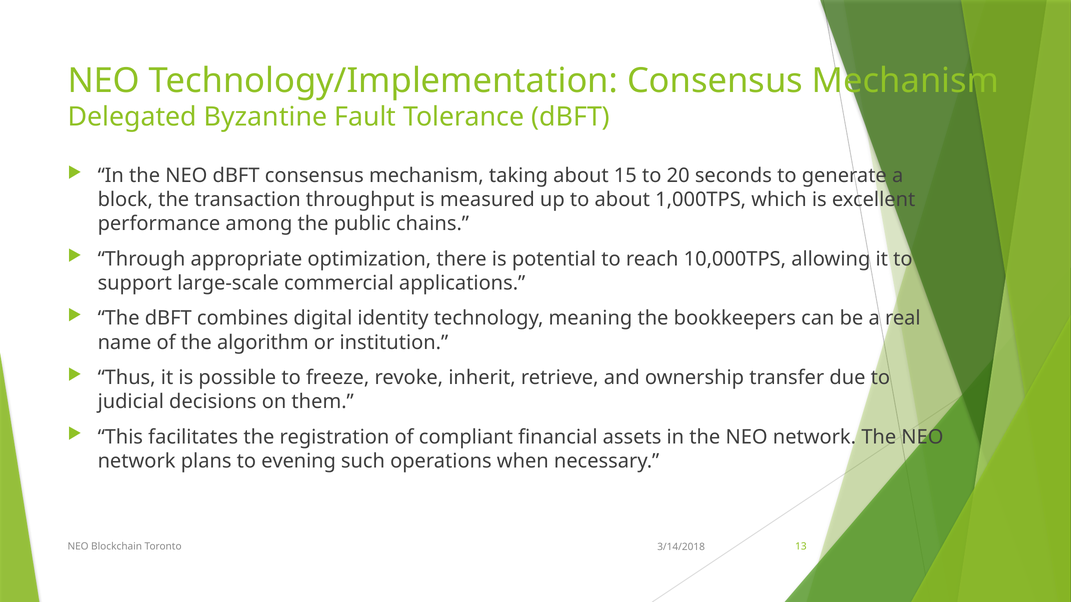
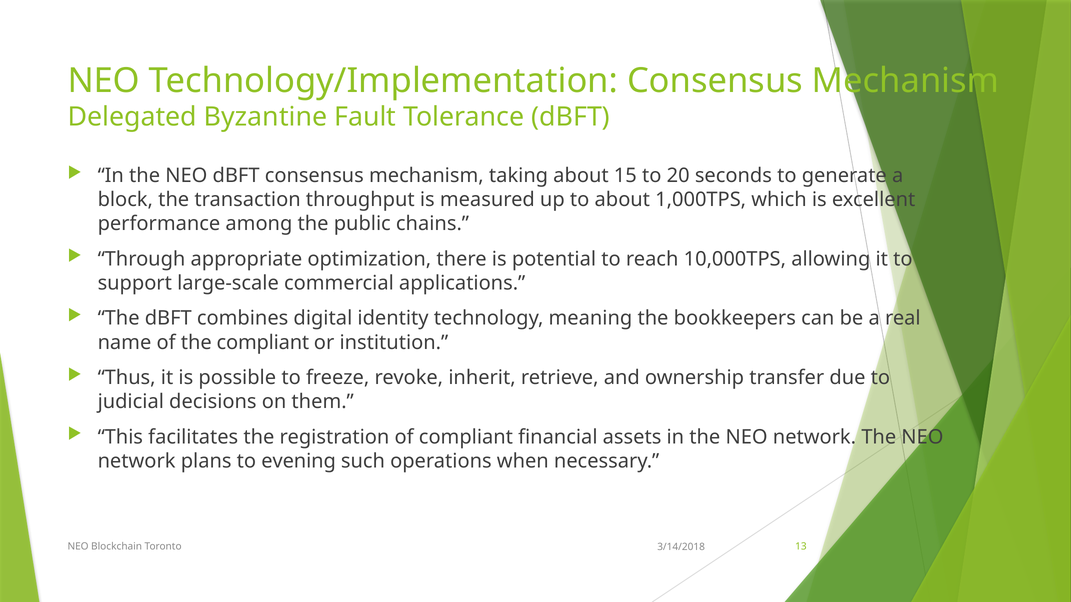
the algorithm: algorithm -> compliant
